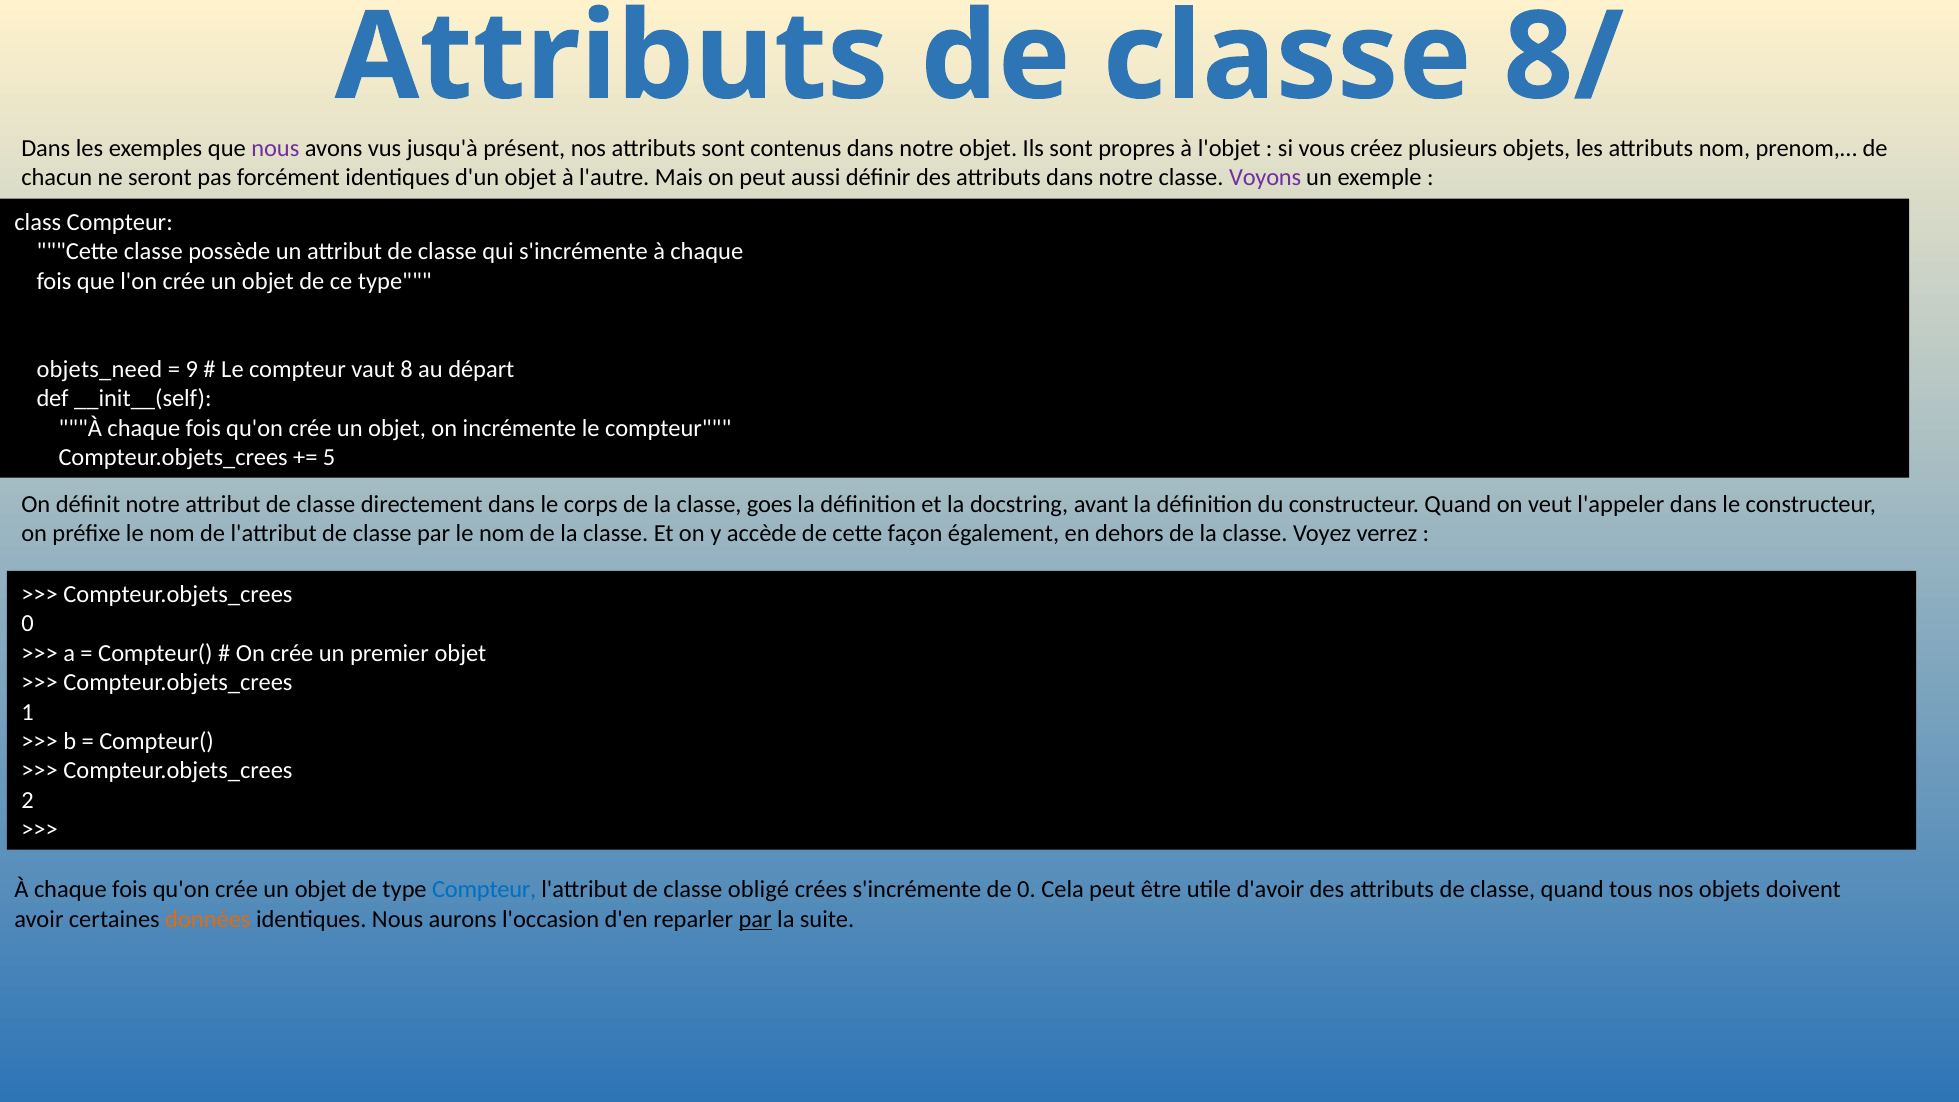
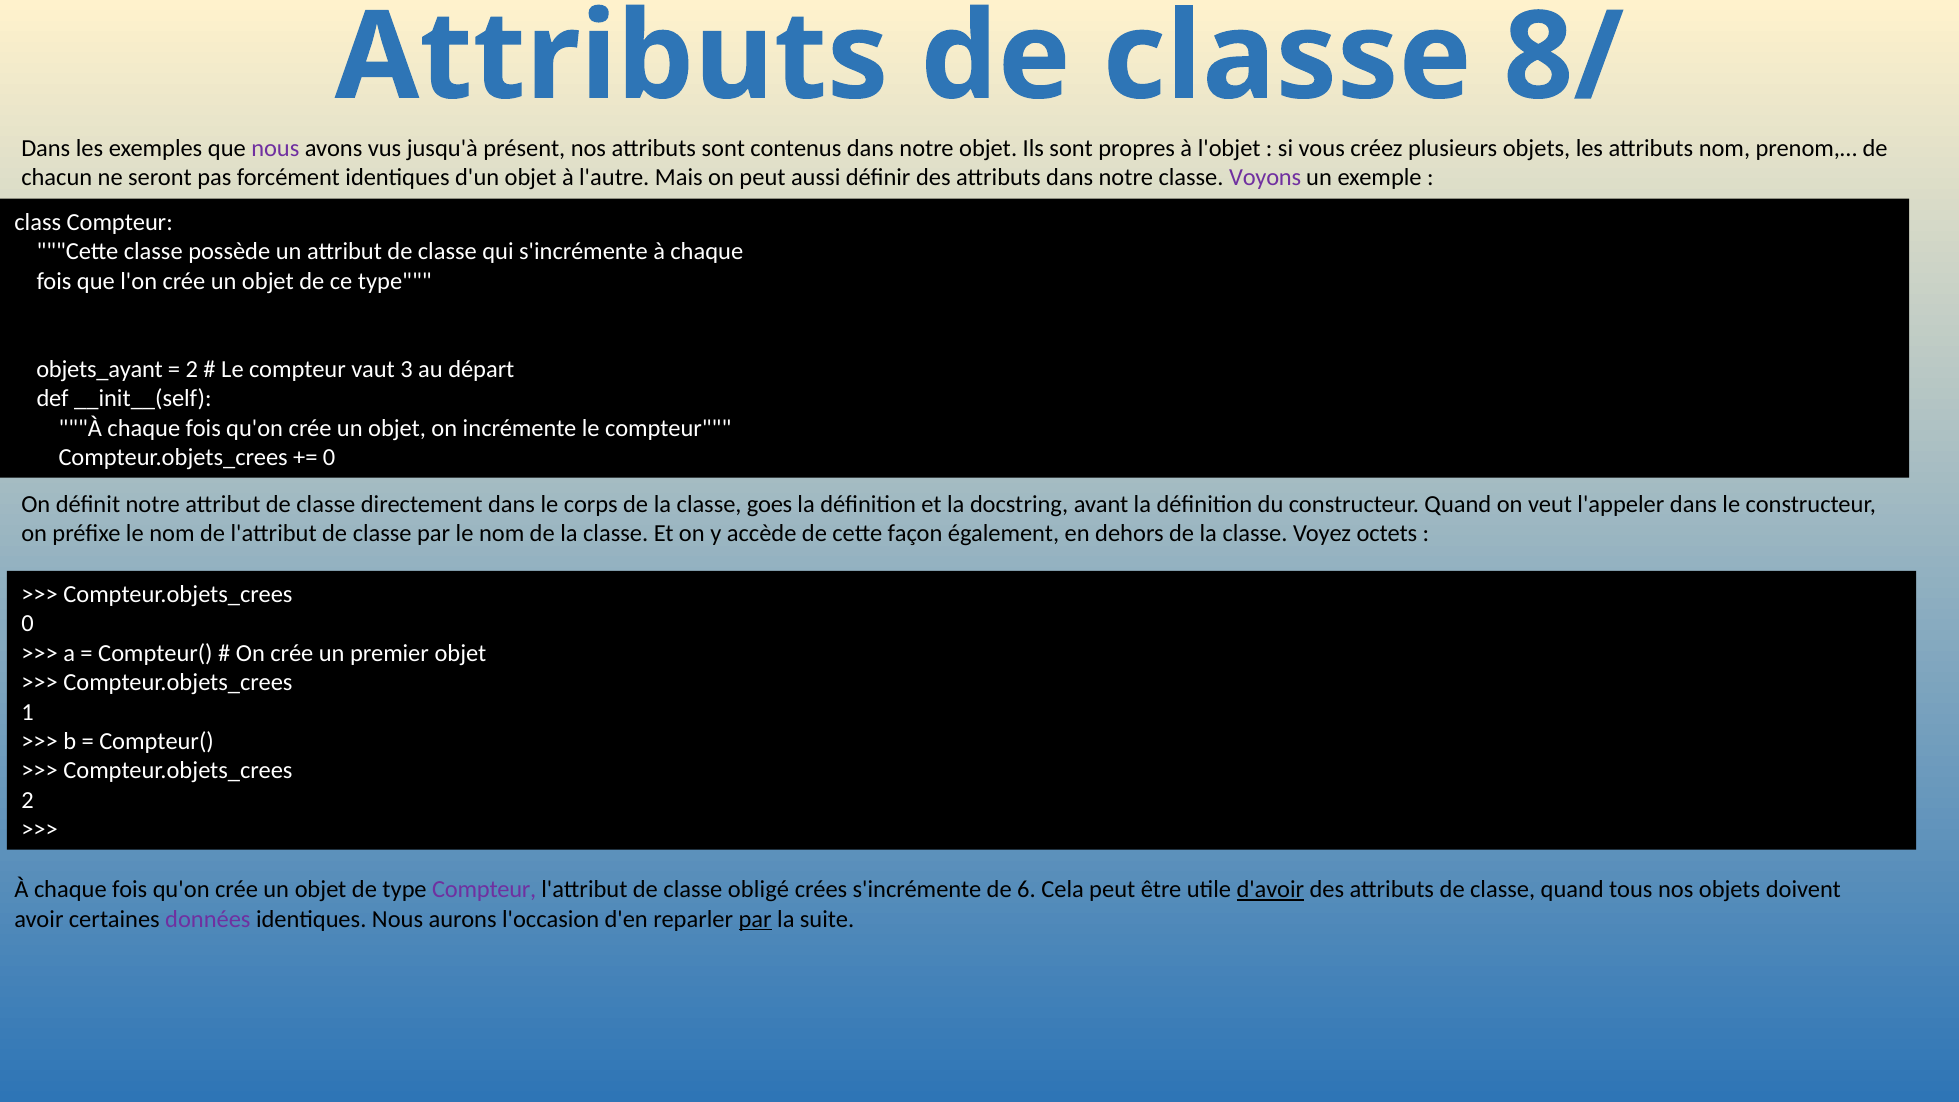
objets_need: objets_need -> objets_ayant
9 at (192, 369): 9 -> 2
8: 8 -> 3
5 at (329, 457): 5 -> 0
verrez: verrez -> octets
Compteur at (484, 890) colour: blue -> purple
de 0: 0 -> 6
d'avoir underline: none -> present
données colour: orange -> purple
